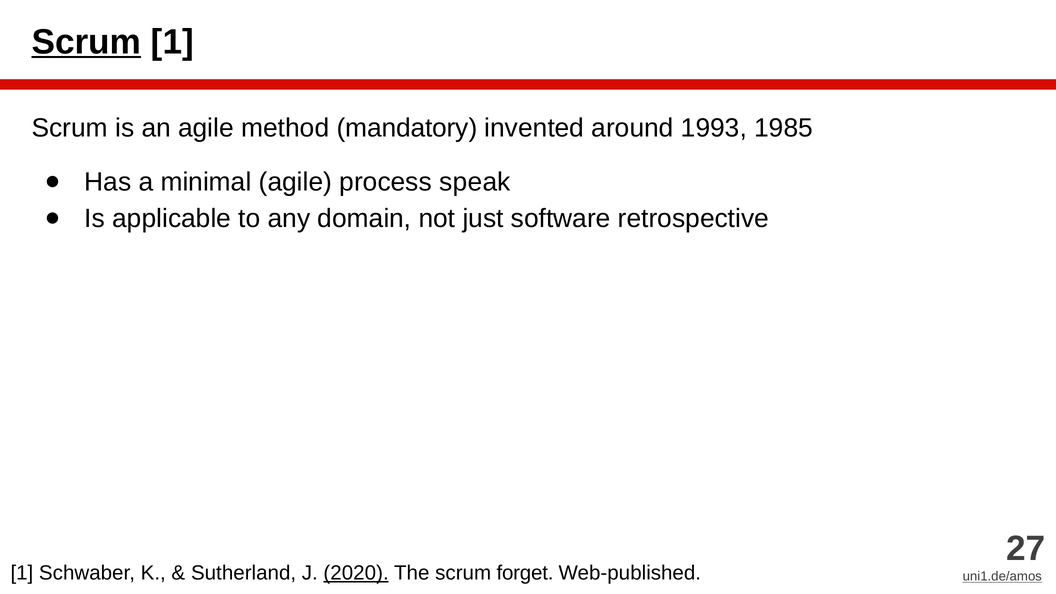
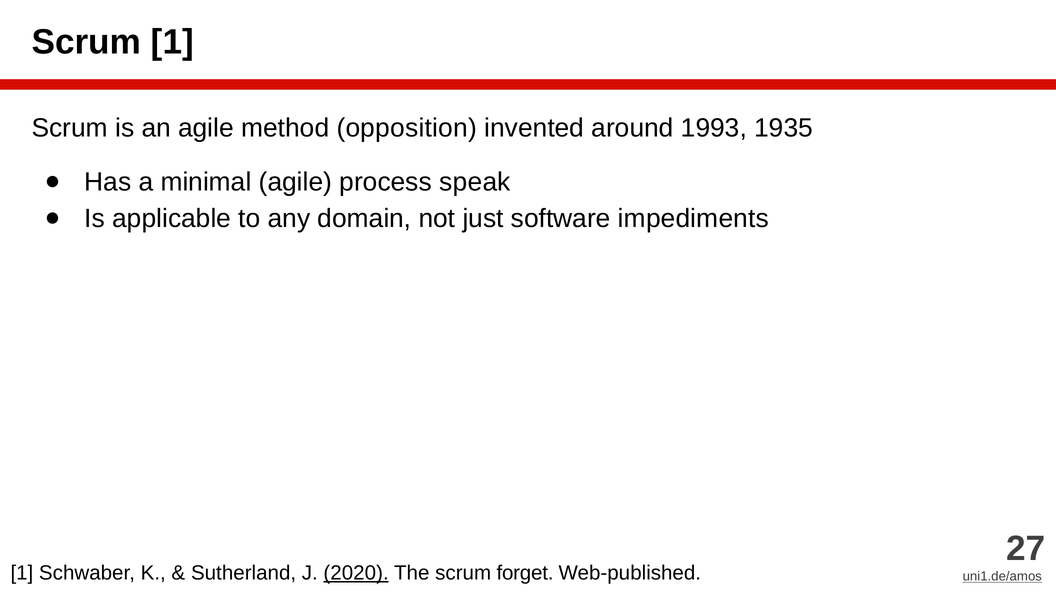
Scrum at (86, 42) underline: present -> none
mandatory: mandatory -> opposition
1985: 1985 -> 1935
retrospective: retrospective -> impediments
